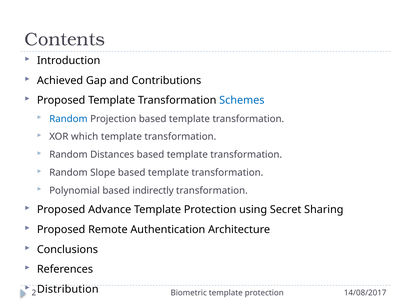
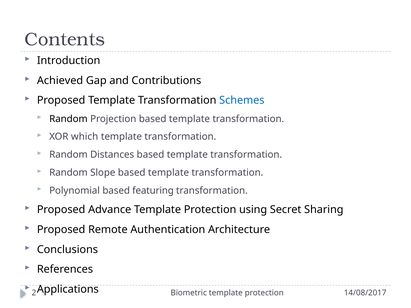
Random at (68, 119) colour: blue -> black
indirectly: indirectly -> featuring
Distribution: Distribution -> Applications
